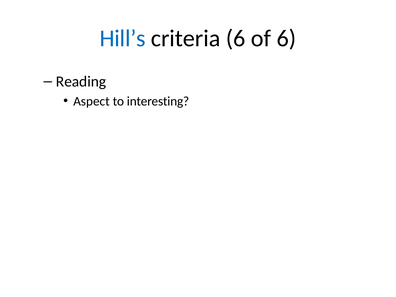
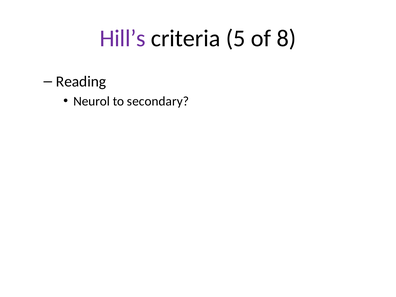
Hill’s colour: blue -> purple
criteria 6: 6 -> 5
of 6: 6 -> 8
Aspect: Aspect -> Neurol
interesting: interesting -> secondary
